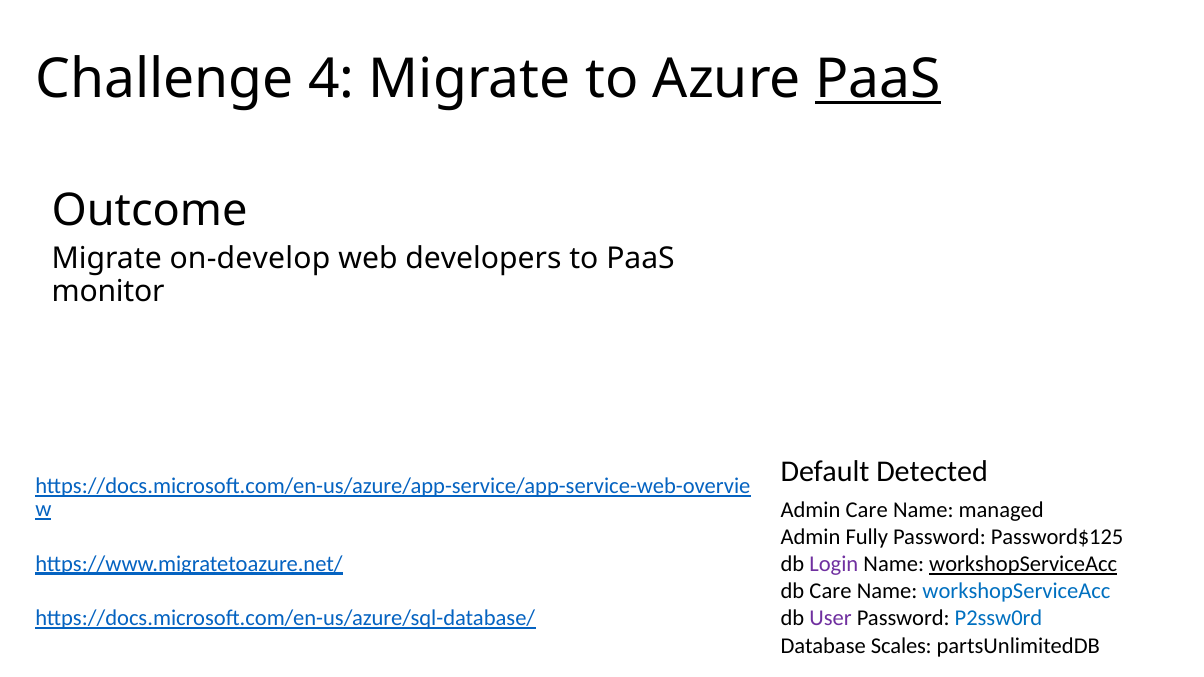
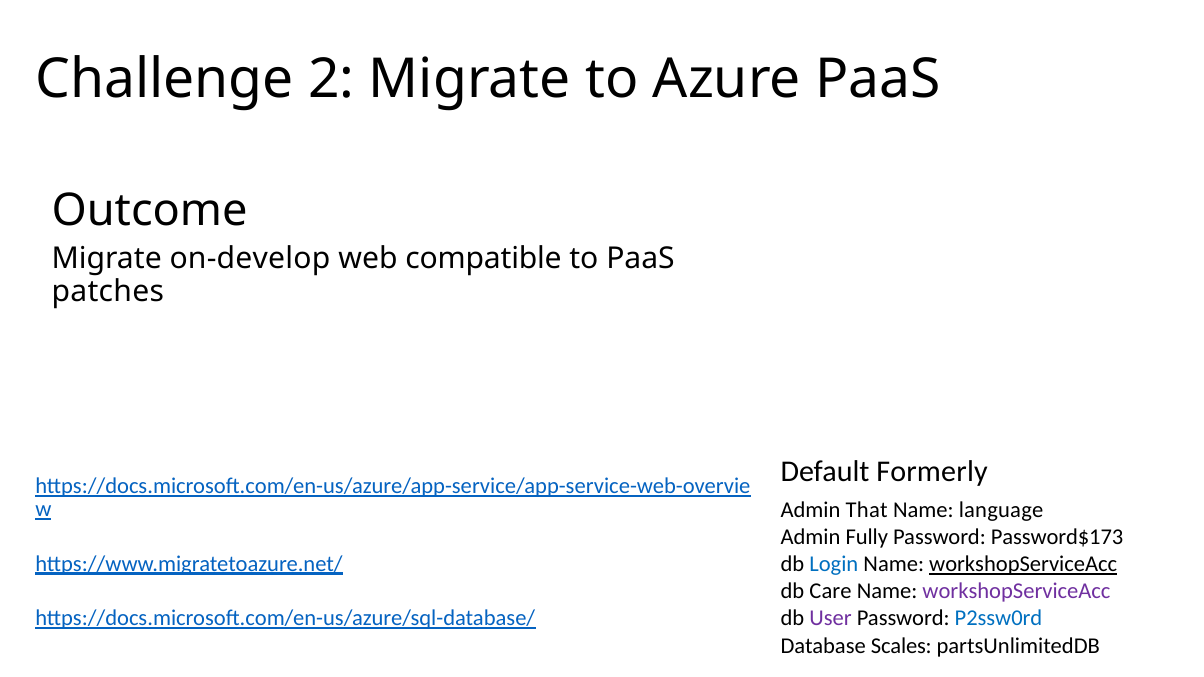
4: 4 -> 2
PaaS at (878, 79) underline: present -> none
developers: developers -> compatible
monitor: monitor -> patches
Detected: Detected -> Formerly
Admin Care: Care -> That
managed: managed -> language
Password$125: Password$125 -> Password$173
Login colour: purple -> blue
workshopServiceAcc at (1016, 592) colour: blue -> purple
